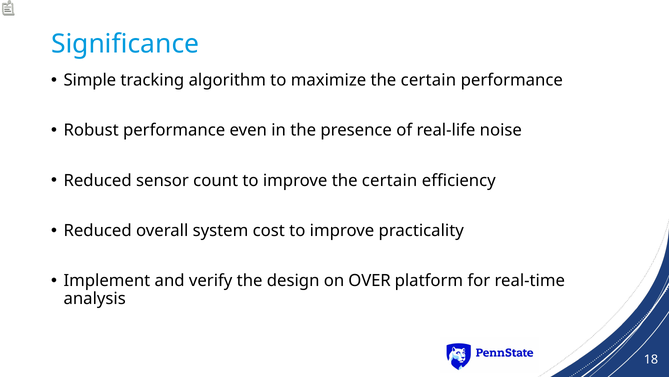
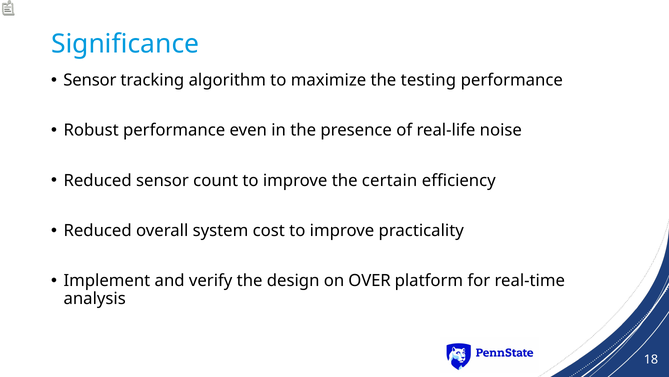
Simple at (90, 80): Simple -> Sensor
maximize the certain: certain -> testing
